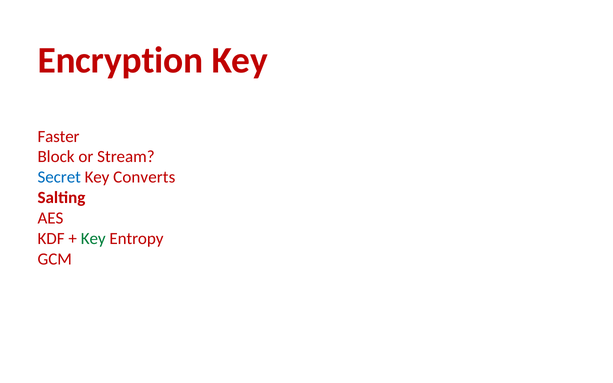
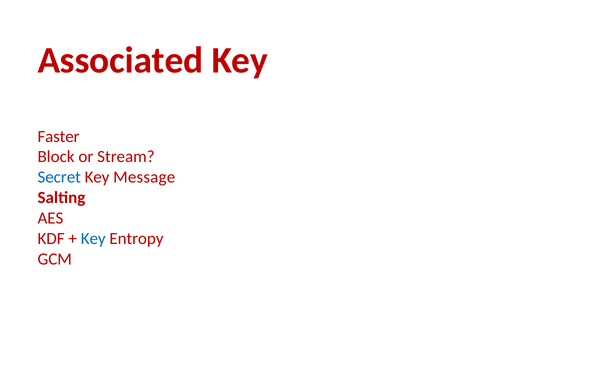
Encryption: Encryption -> Associated
Converts: Converts -> Message
Key at (93, 239) colour: green -> blue
